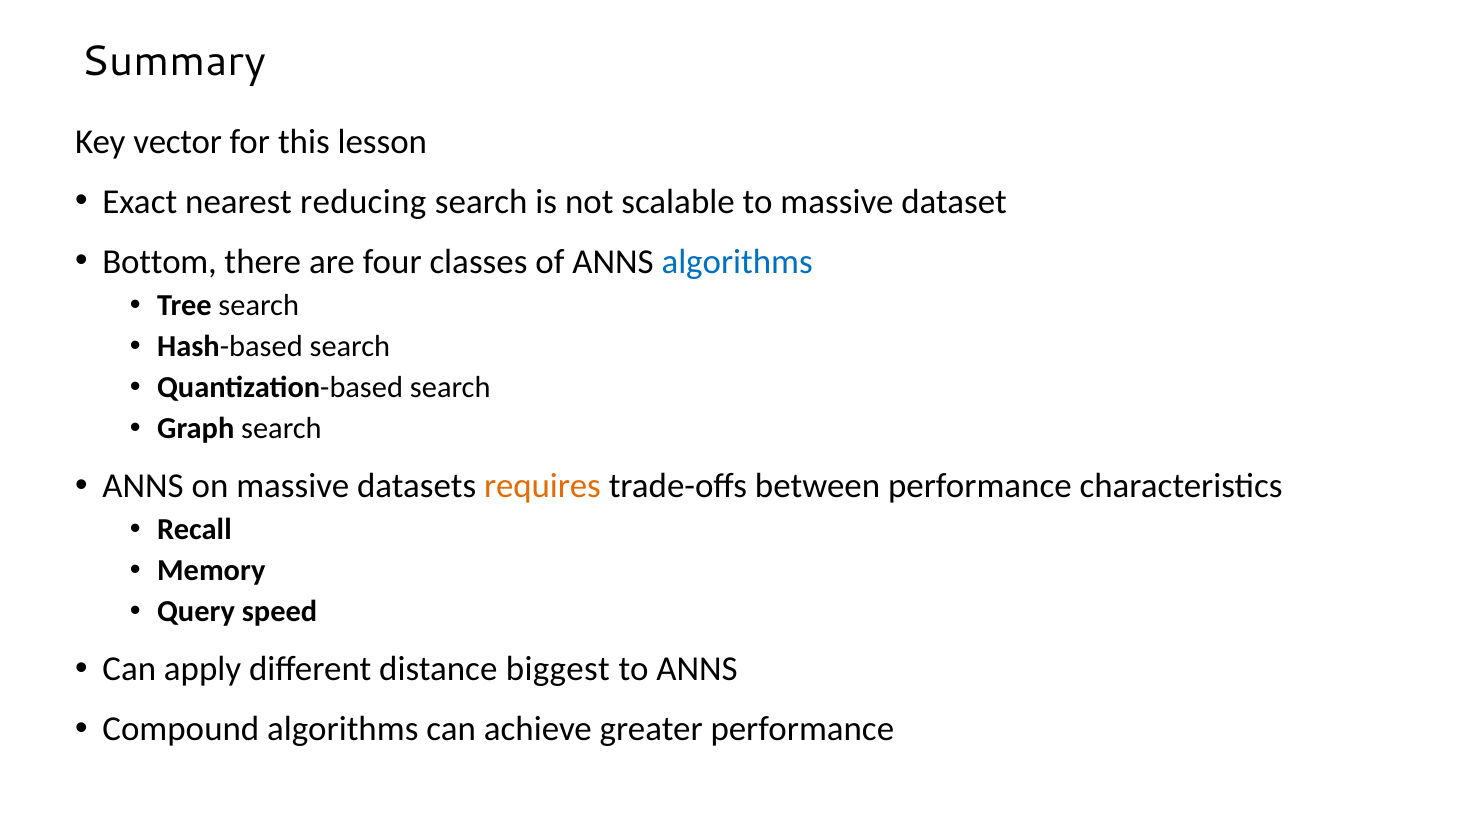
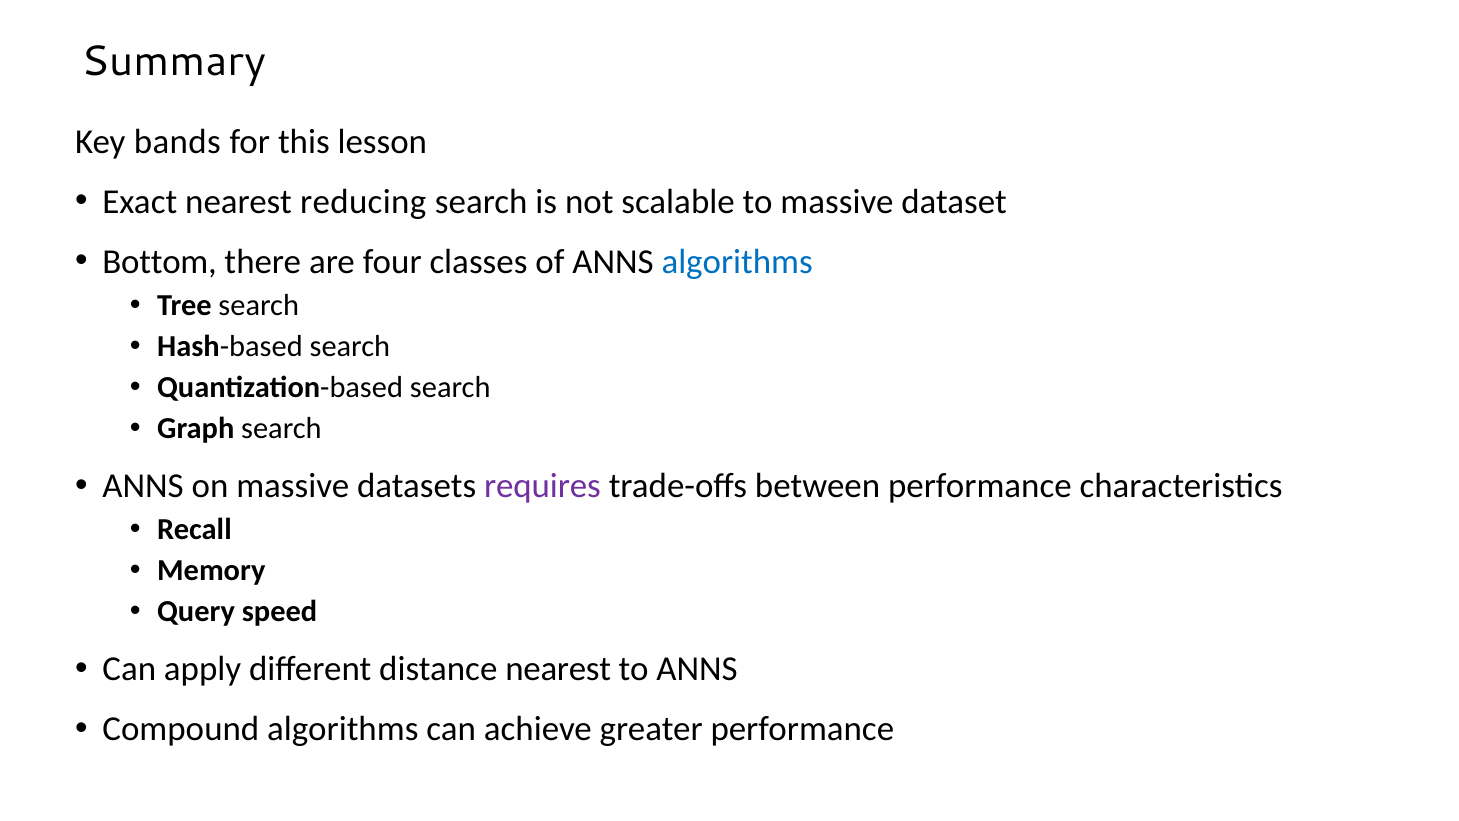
vector: vector -> bands
requires colour: orange -> purple
distance biggest: biggest -> nearest
